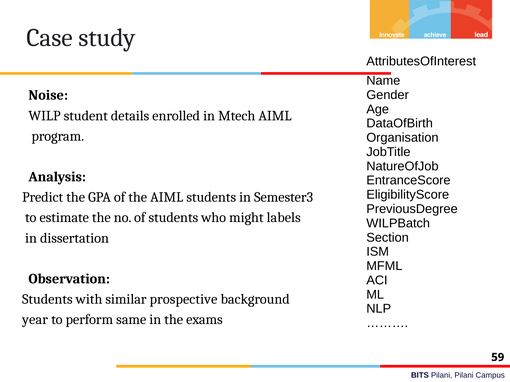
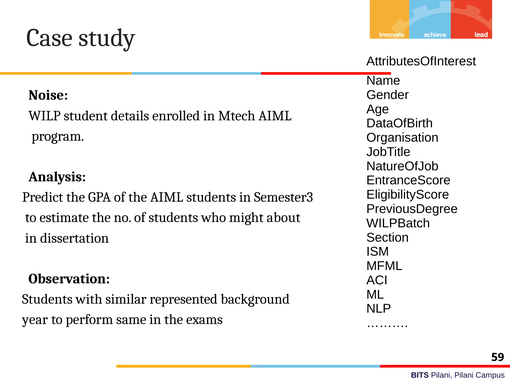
labels: labels -> about
prospective: prospective -> represented
